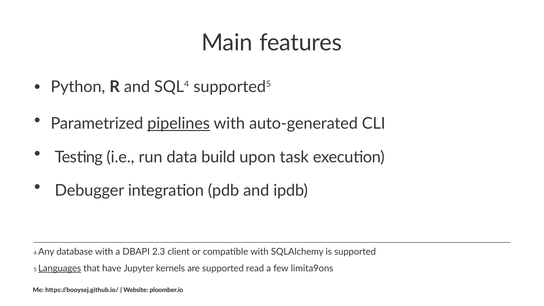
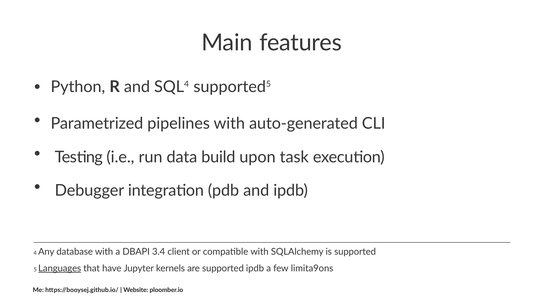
pipelines underline: present -> none
2.3: 2.3 -> 3.4
supported read: read -> ipdb
